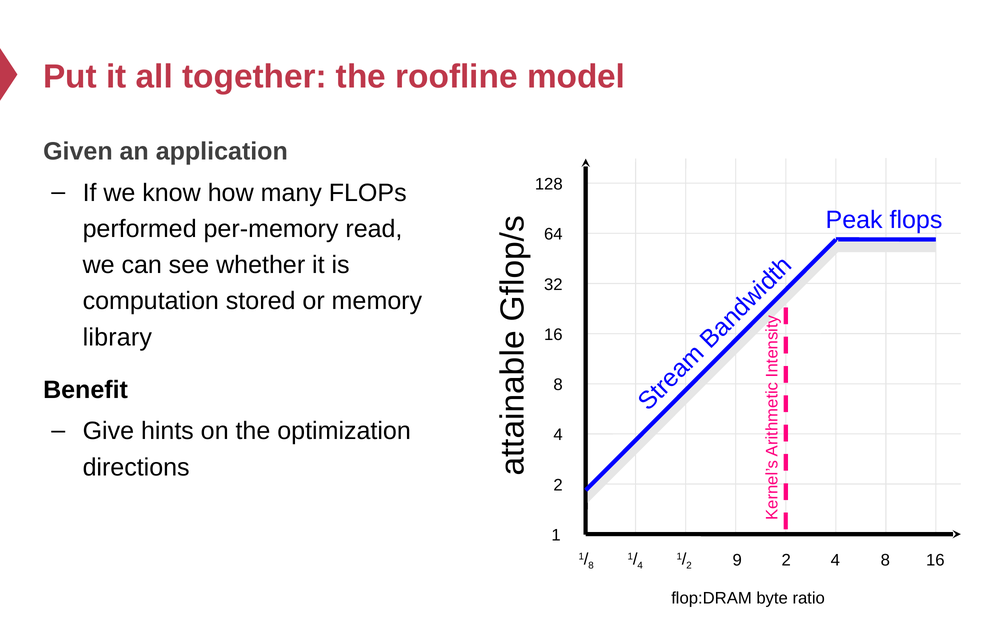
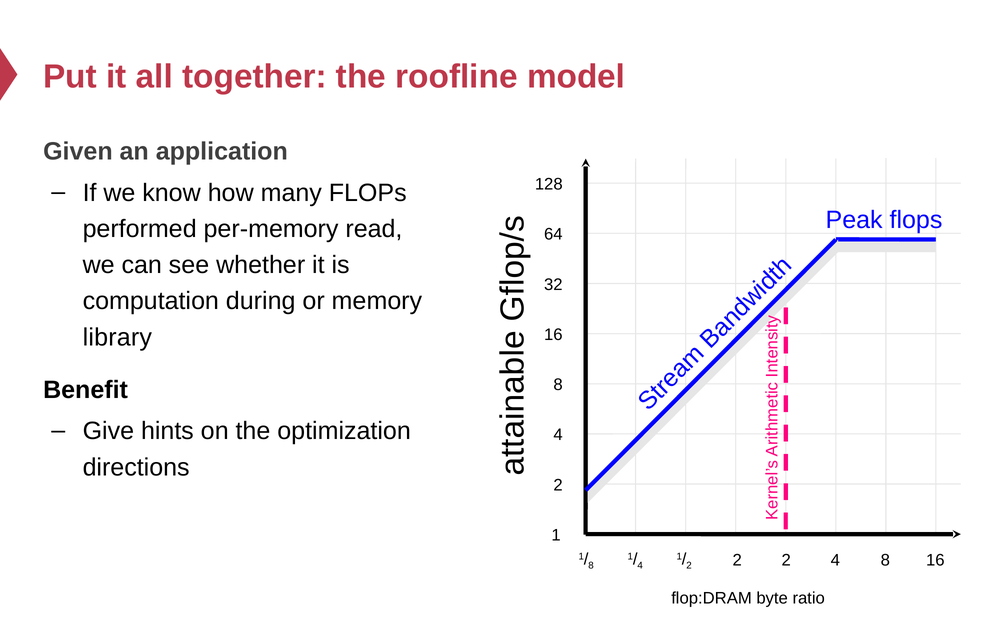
stored: stored -> during
9 at (737, 560): 9 -> 2
